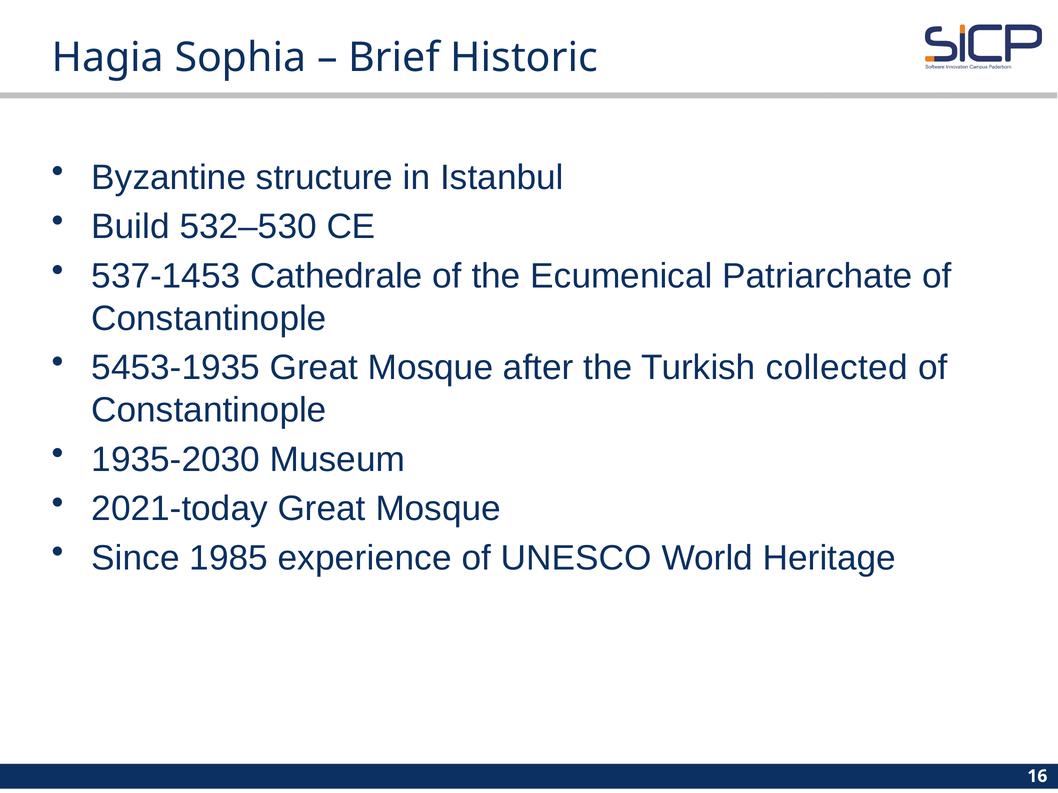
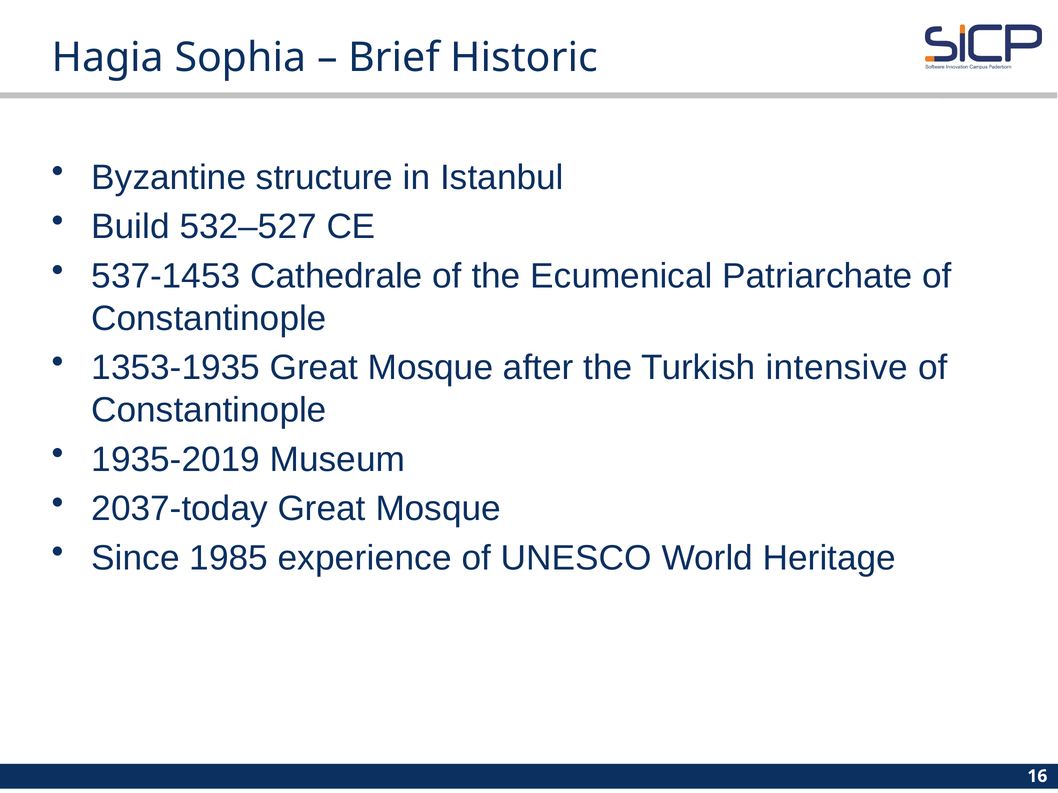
532–530: 532–530 -> 532–527
5453-1935: 5453-1935 -> 1353-1935
collected: collected -> intensive
1935-2030: 1935-2030 -> 1935-2019
2021-today: 2021-today -> 2037-today
